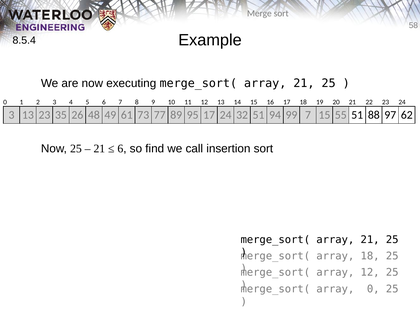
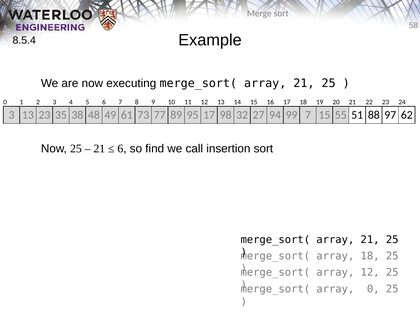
26: 26 -> 38
17 24: 24 -> 98
32 51: 51 -> 27
